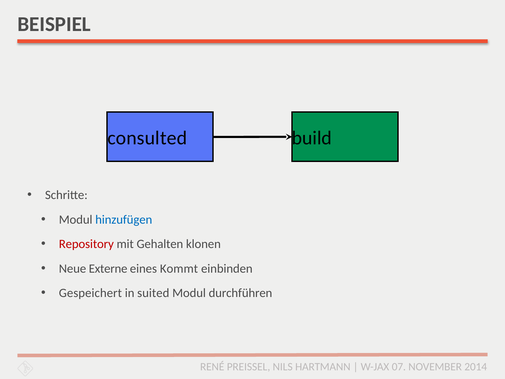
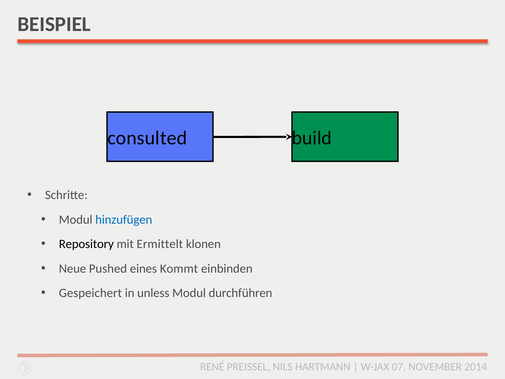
Repository colour: red -> black
Gehalten: Gehalten -> Ermittelt
Externe: Externe -> Pushed
suited: suited -> unless
